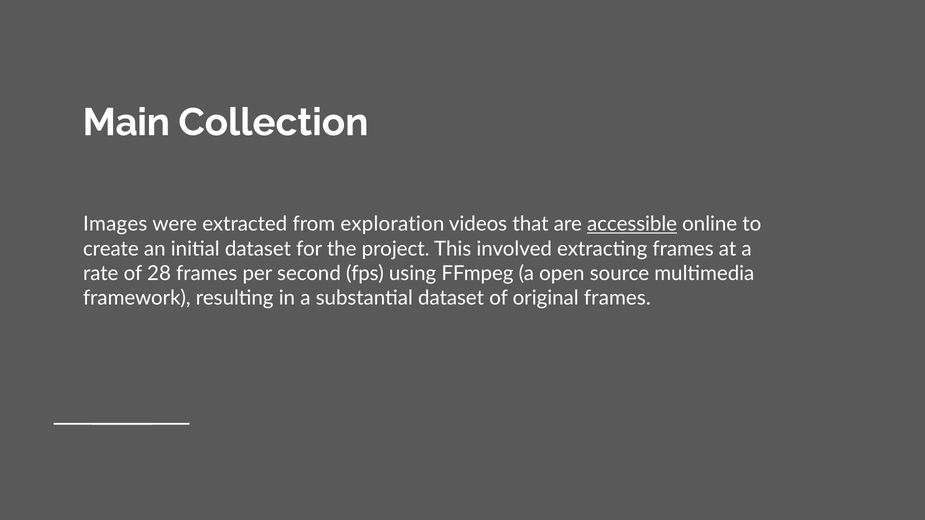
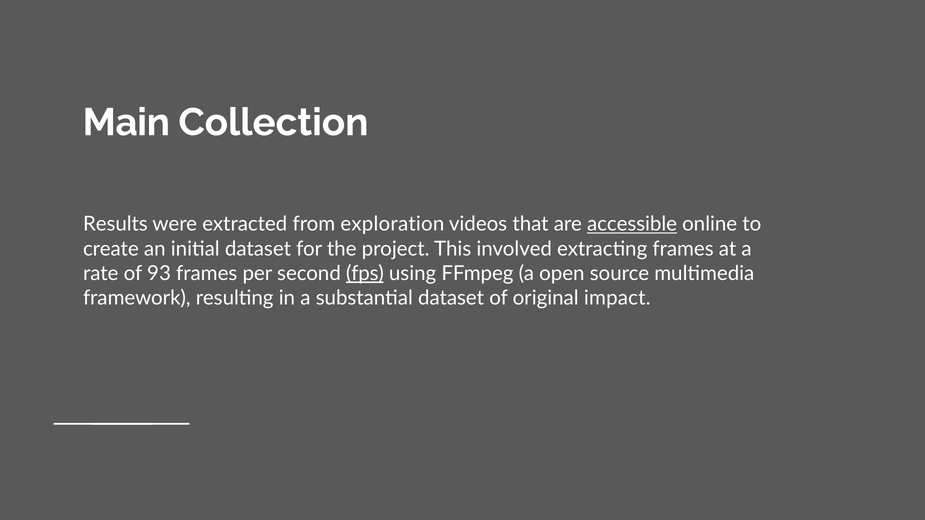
Images: Images -> Results
28: 28 -> 93
fps underline: none -> present
original frames: frames -> impact
